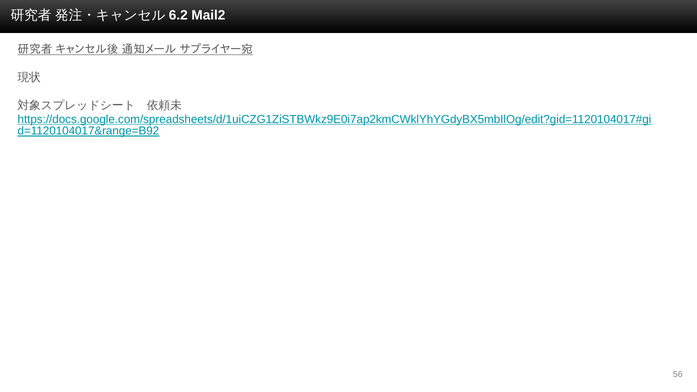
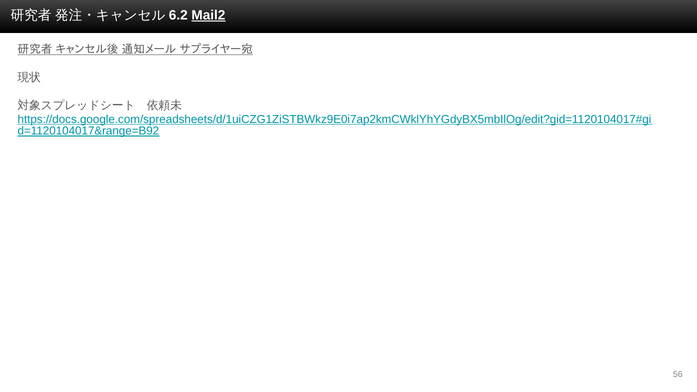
Mail2 underline: none -> present
